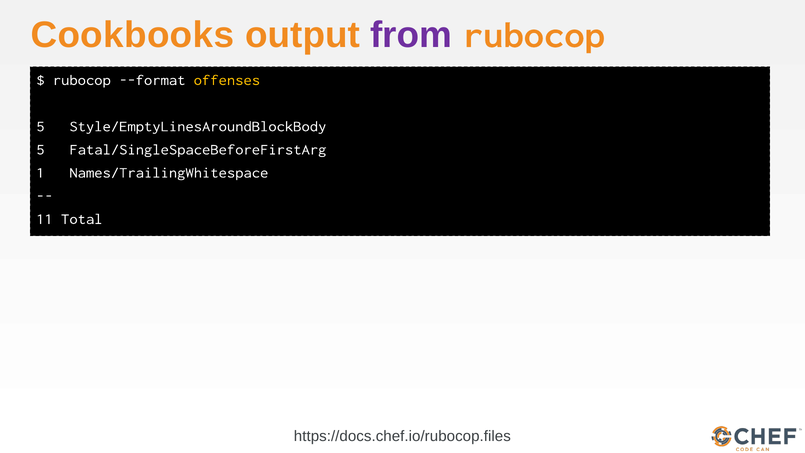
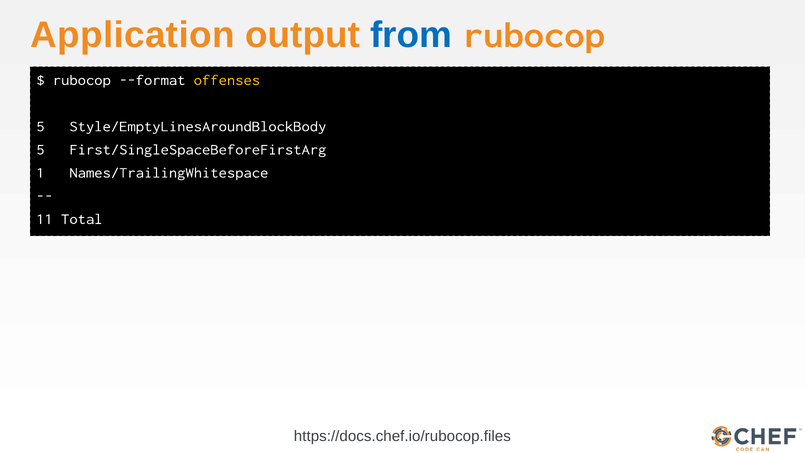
Cookbooks: Cookbooks -> Application
from colour: purple -> blue
Fatal/SingleSpaceBeforeFirstArg: Fatal/SingleSpaceBeforeFirstArg -> First/SingleSpaceBeforeFirstArg
